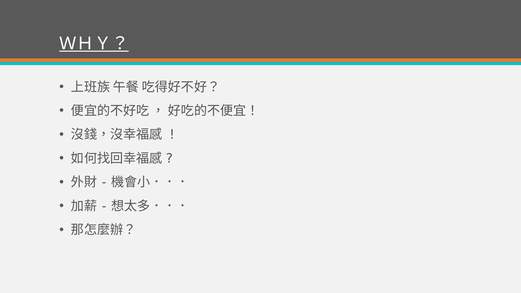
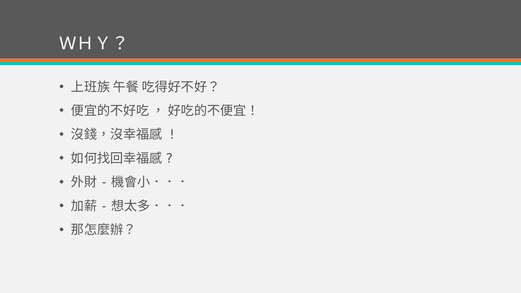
ＷＨＹ？ underline: present -> none
